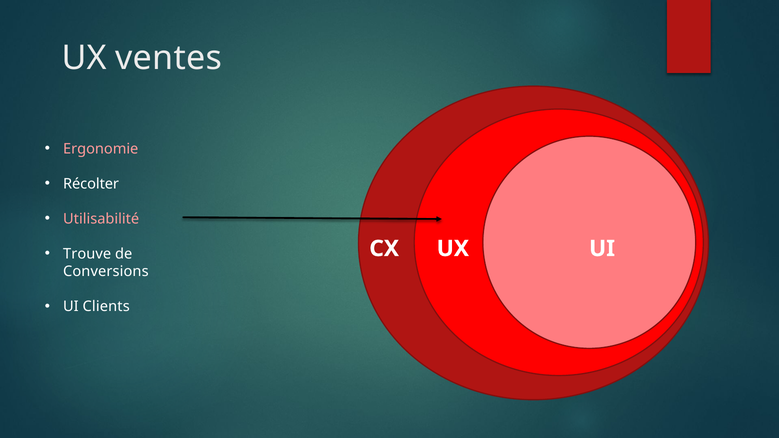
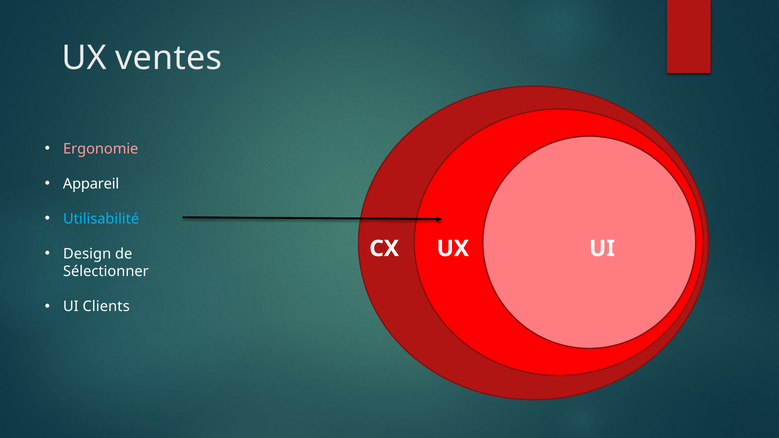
Récolter: Récolter -> Appareil
Utilisabilité colour: pink -> light blue
Trouve: Trouve -> Design
Conversions: Conversions -> Sélectionner
